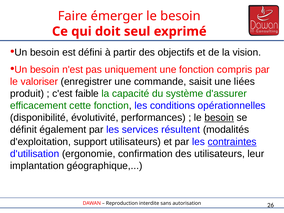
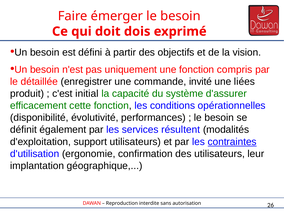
seul: seul -> dois
valoriser: valoriser -> détaillée
saisit: saisit -> invité
faible: faible -> initial
besoin at (219, 118) underline: present -> none
